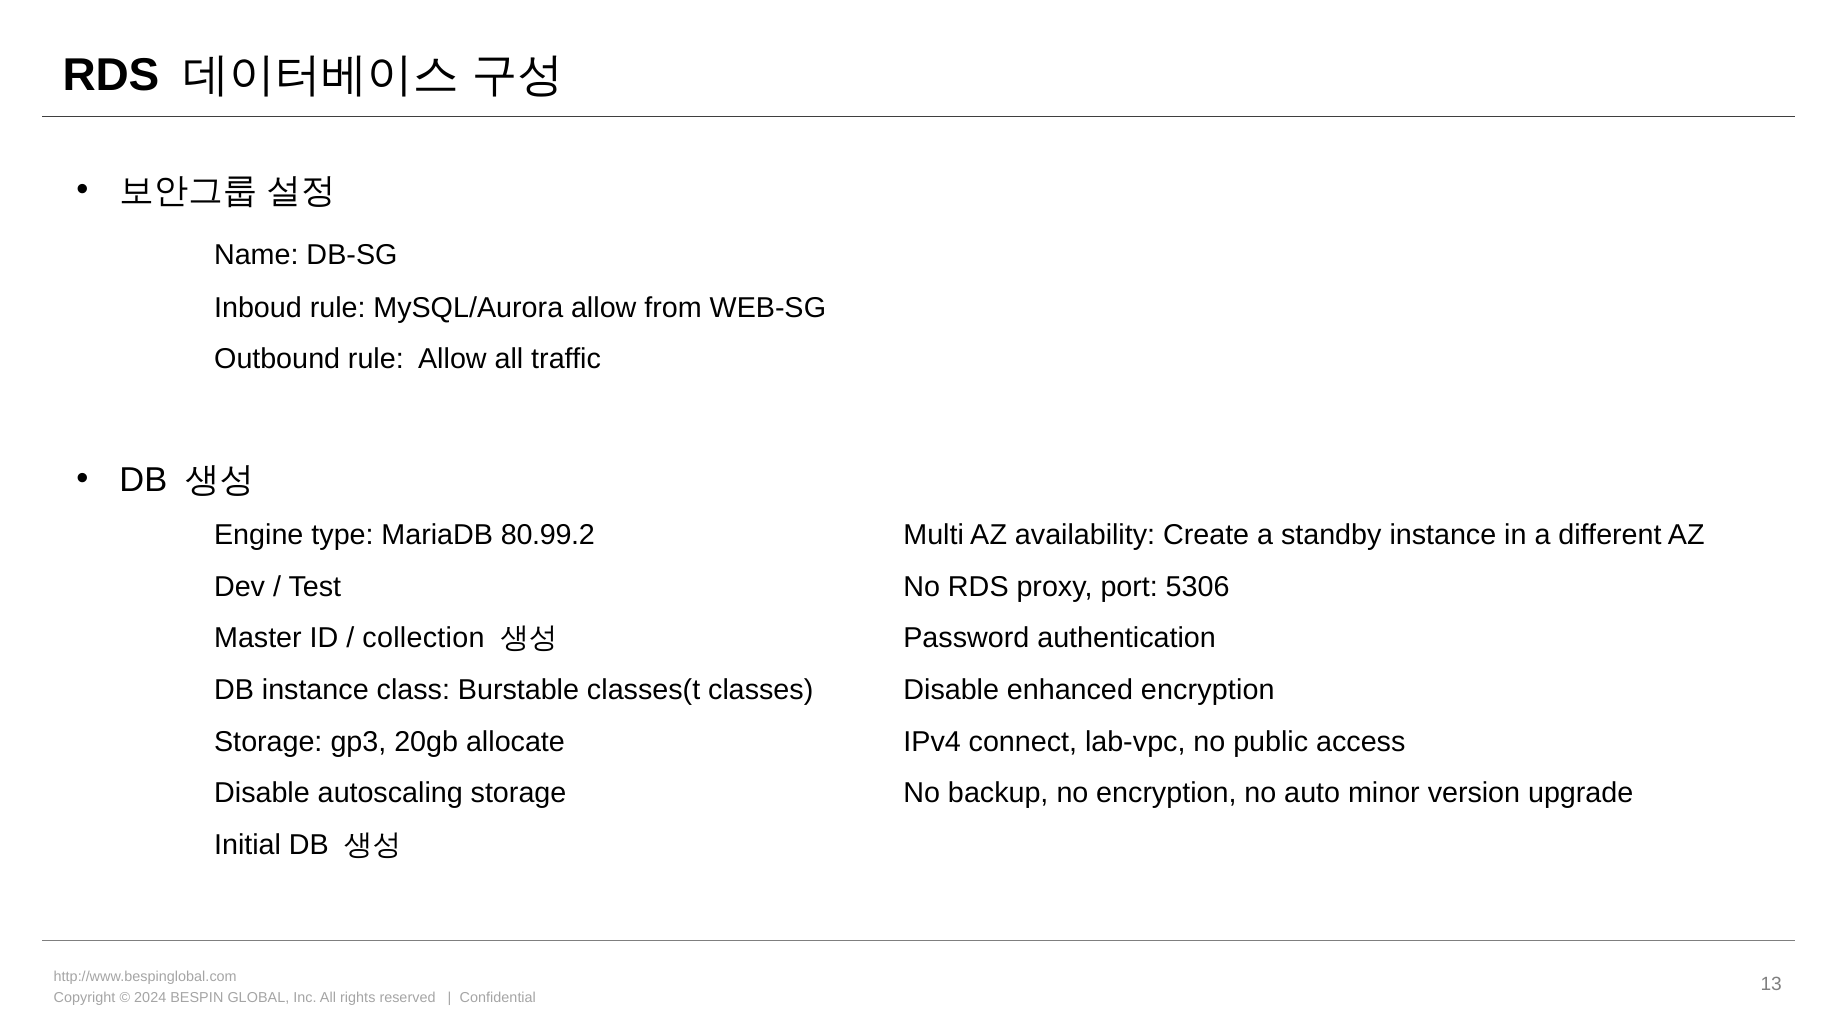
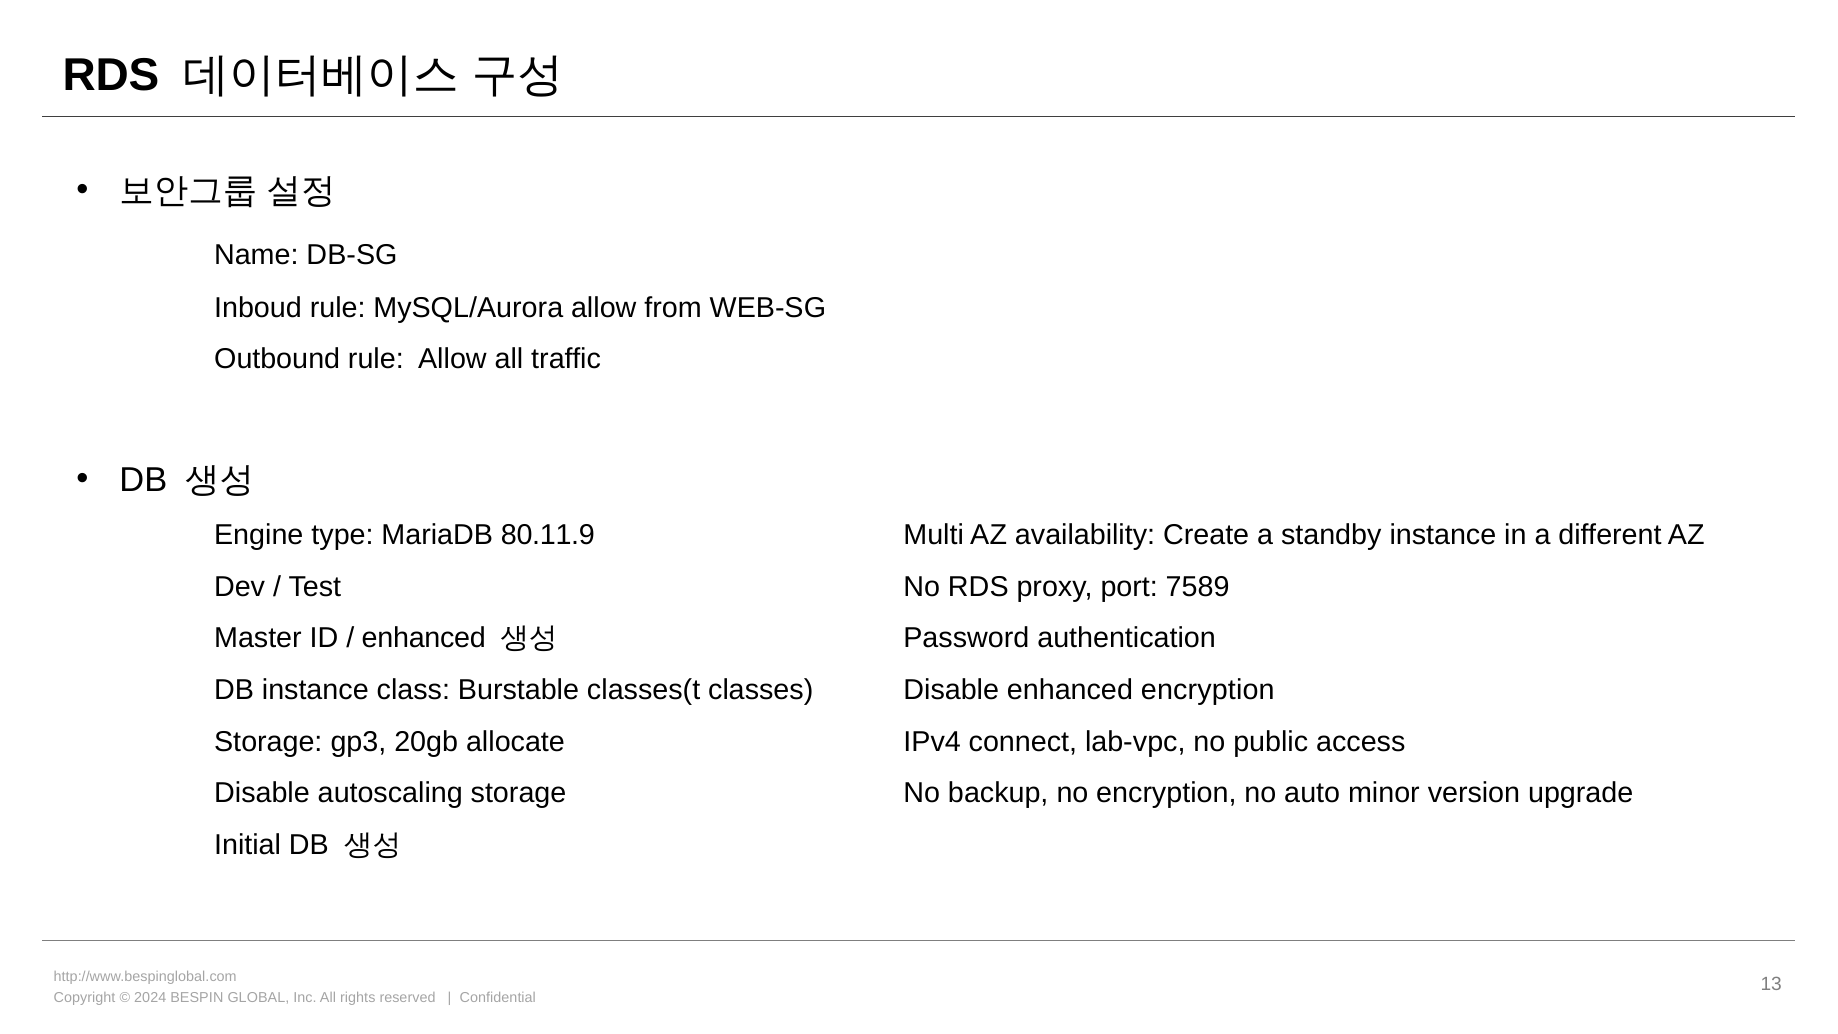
80.99.2: 80.99.2 -> 80.11.9
5306: 5306 -> 7589
collection at (423, 638): collection -> enhanced
